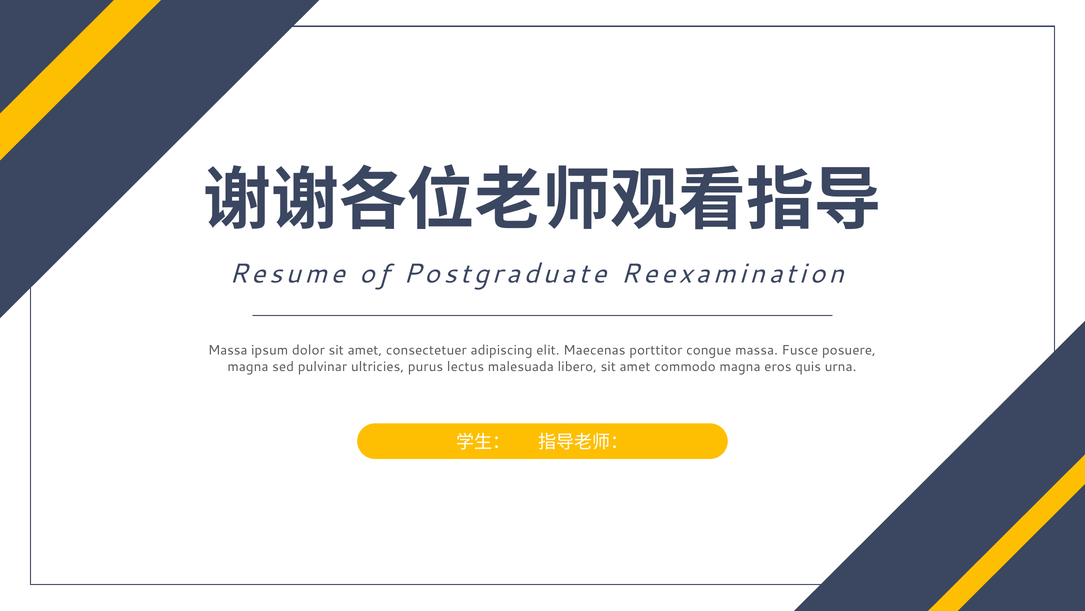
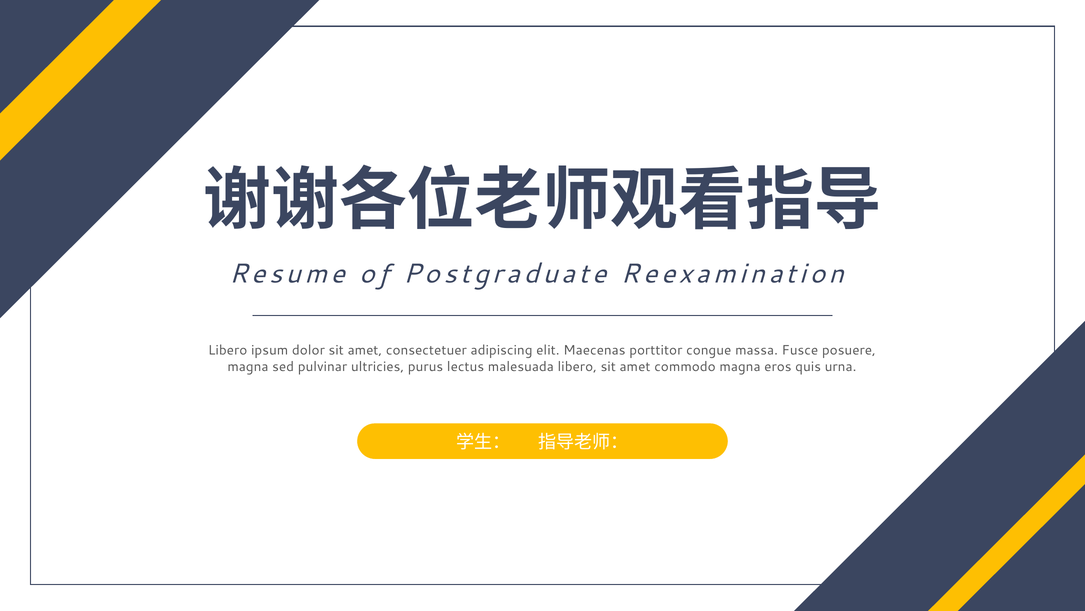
Massa at (228, 350): Massa -> Libero
